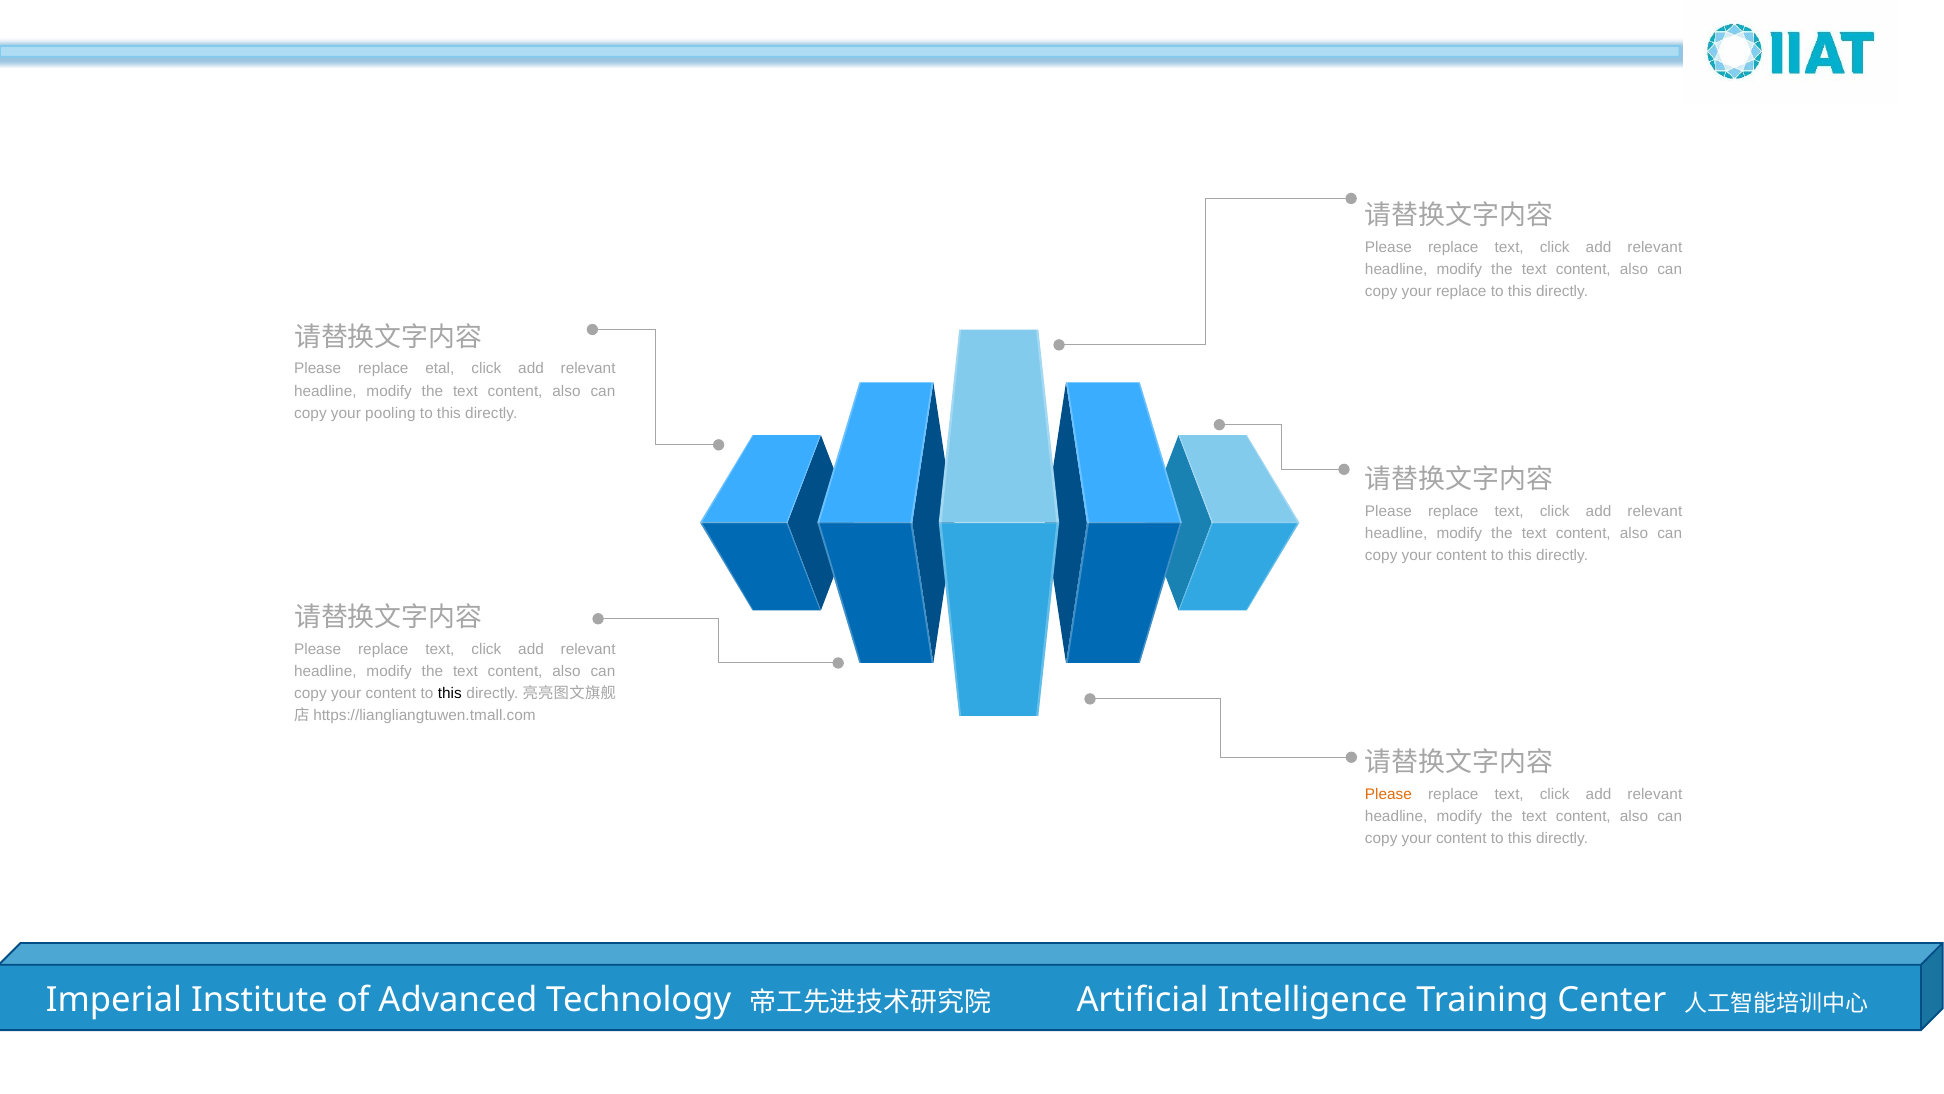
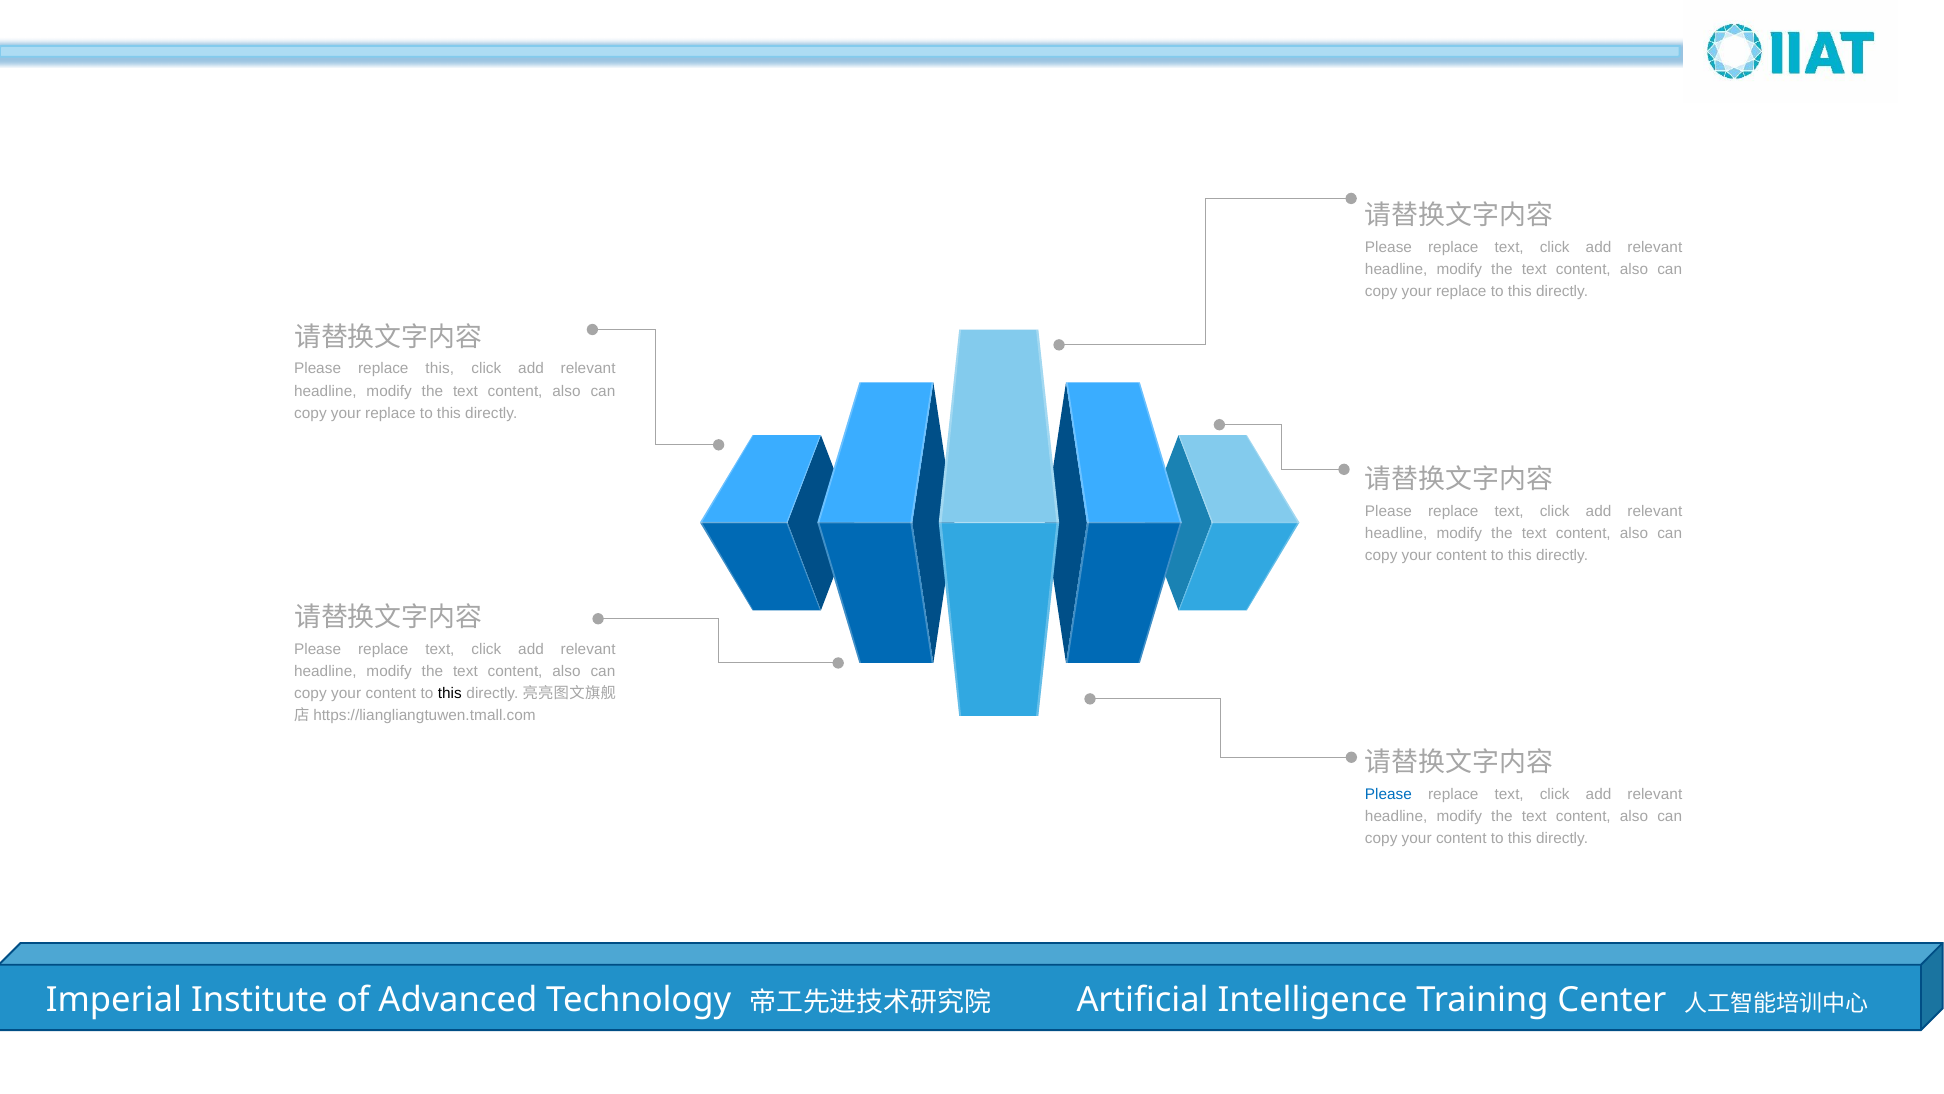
replace etal: etal -> this
pooling at (390, 413): pooling -> replace
Please at (1388, 794) colour: orange -> blue
